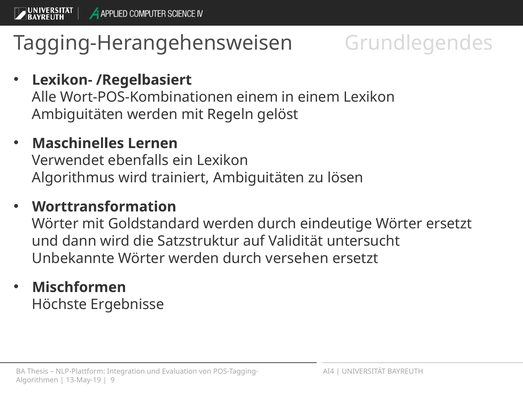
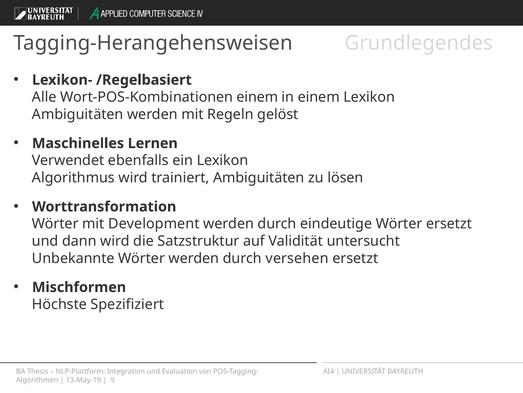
Goldstandard: Goldstandard -> Development
Ergebnisse: Ergebnisse -> Spezifiziert
